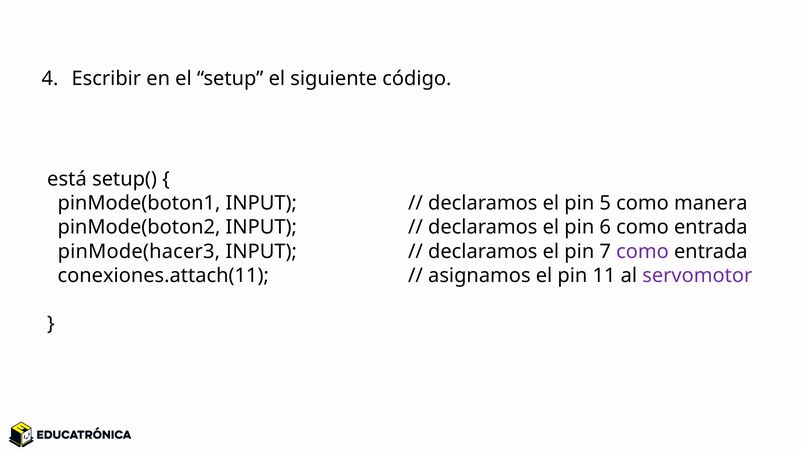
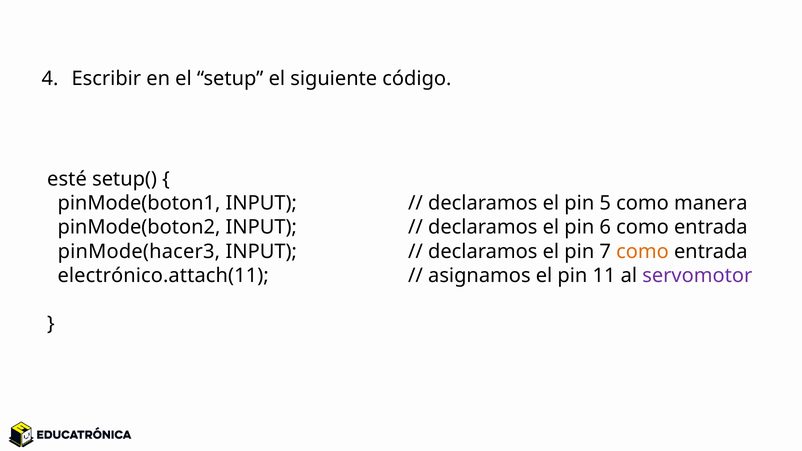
está: está -> esté
como at (642, 252) colour: purple -> orange
conexiones.attach(11: conexiones.attach(11 -> electrónico.attach(11
